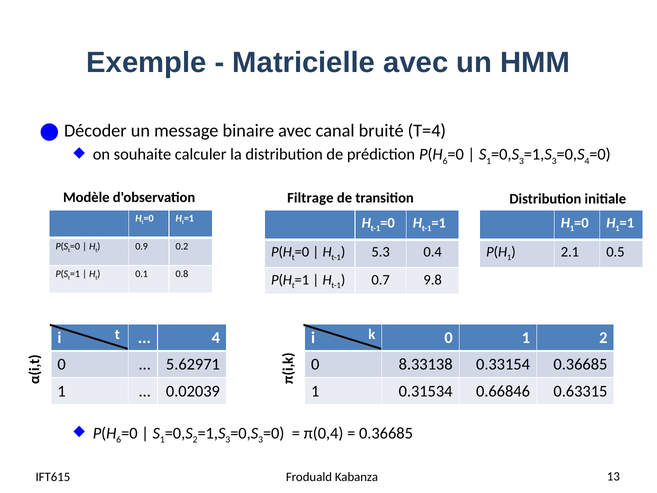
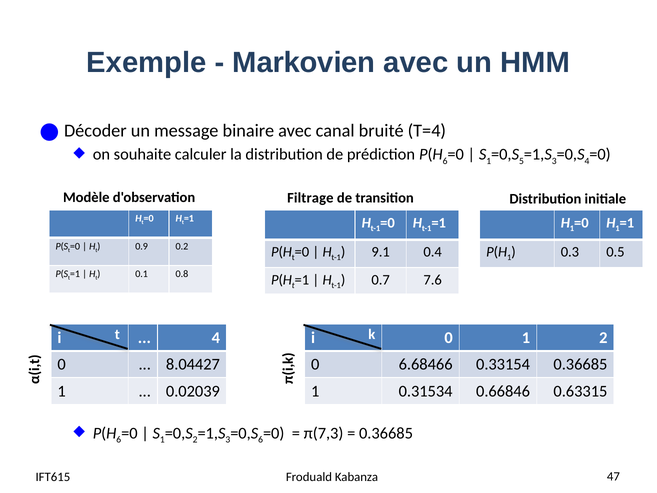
Matricielle: Matricielle -> Markovien
3 at (521, 161): 3 -> 5
5.3: 5.3 -> 9.1
2.1: 2.1 -> 0.3
9.8: 9.8 -> 7.6
5.62971: 5.62971 -> 8.04427
8.33138: 8.33138 -> 6.68466
3 at (261, 439): 3 -> 6
π(0,4: π(0,4 -> π(7,3
13: 13 -> 47
